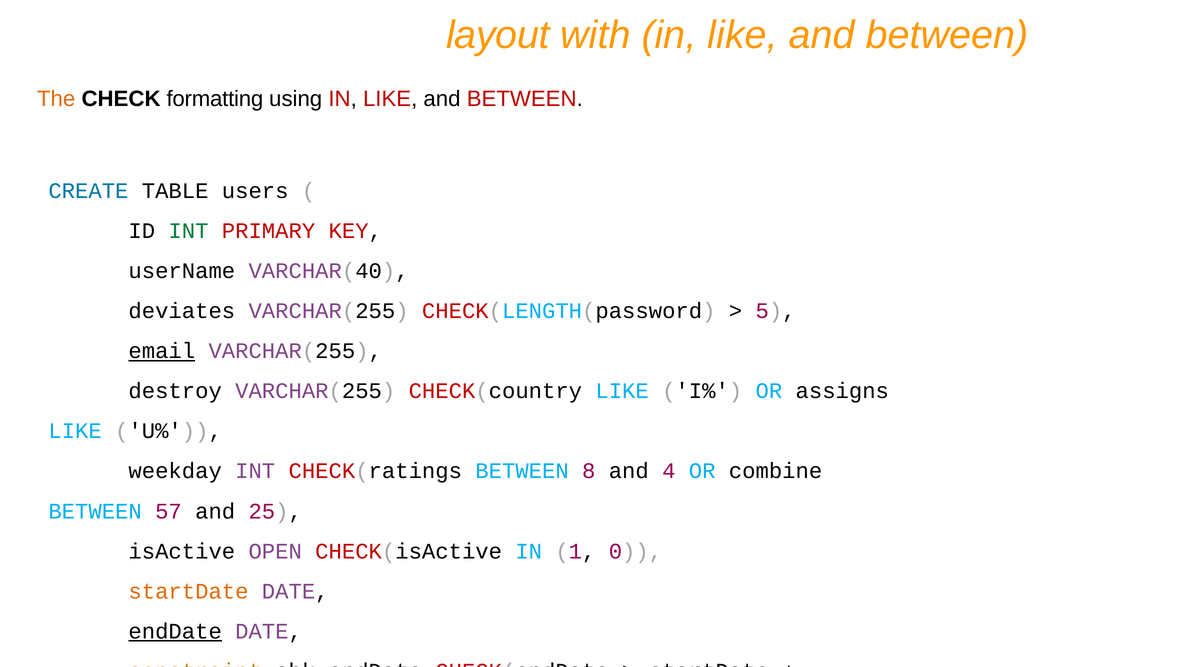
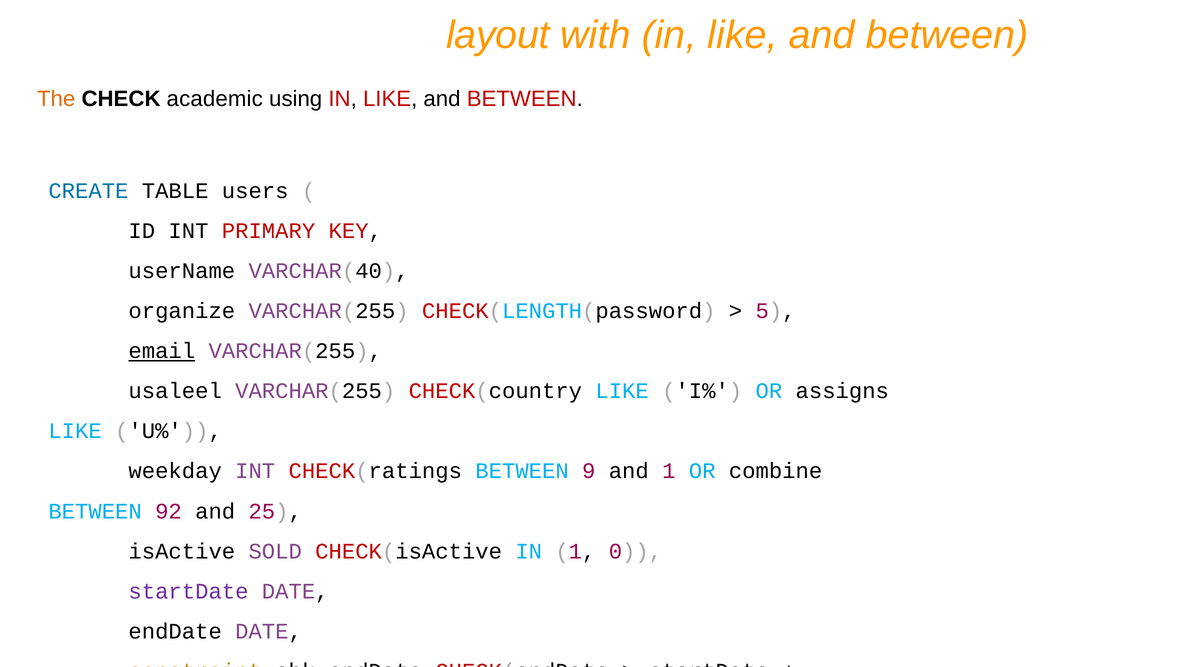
formatting: formatting -> academic
INT at (188, 231) colour: green -> black
deviates: deviates -> organize
destroy: destroy -> usaleel
8: 8 -> 9
and 4: 4 -> 1
57: 57 -> 92
OPEN: OPEN -> SOLD
startDate at (188, 591) colour: orange -> purple
endDate underline: present -> none
